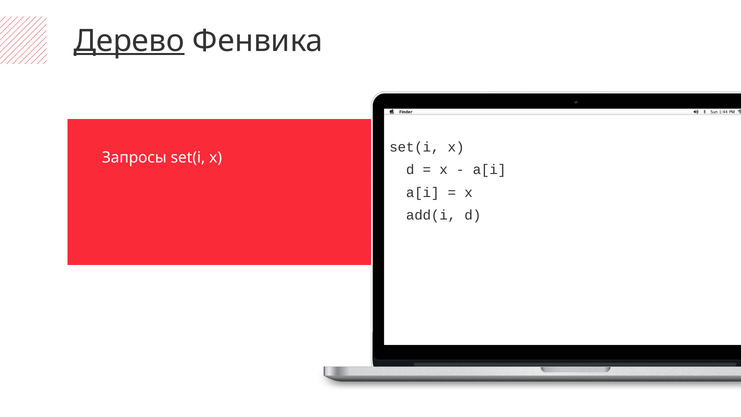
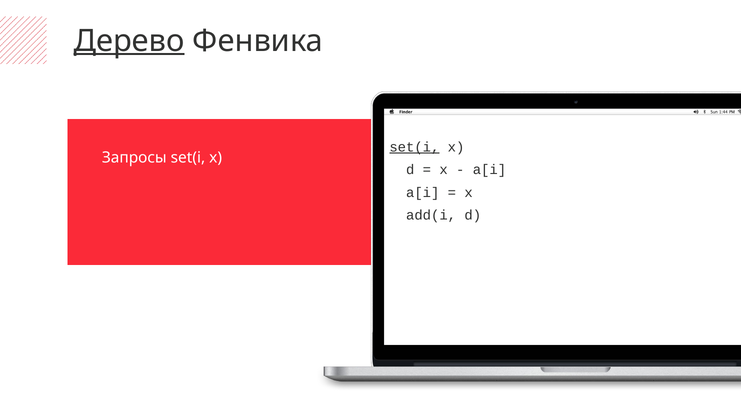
set(i at (414, 147) underline: none -> present
